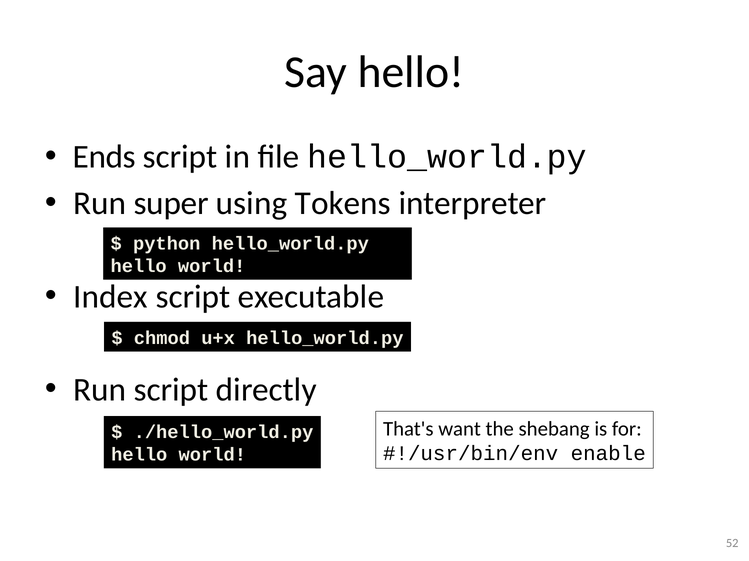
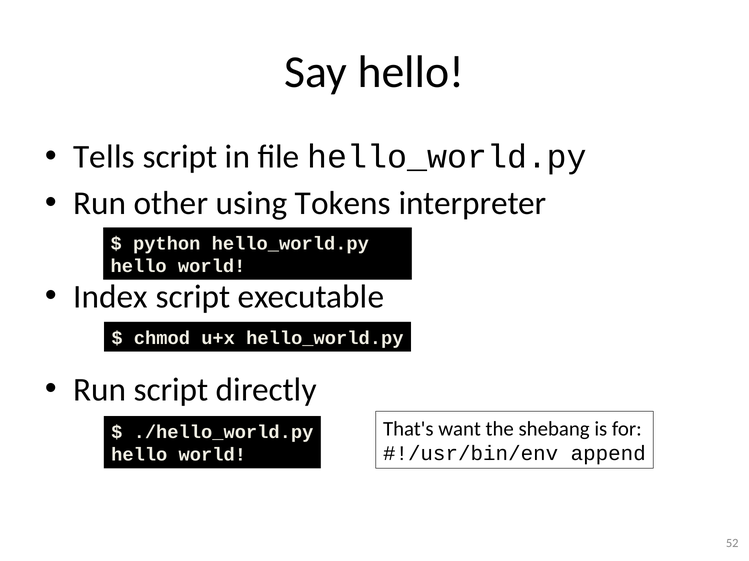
Ends: Ends -> Tells
super: super -> other
enable: enable -> append
